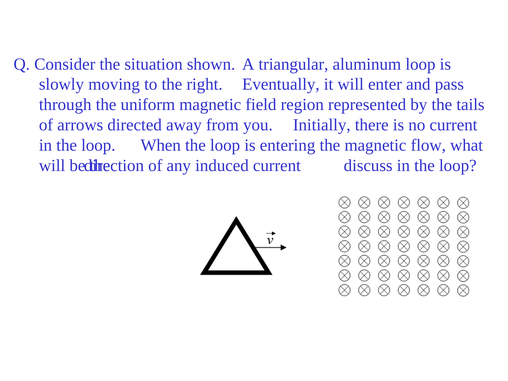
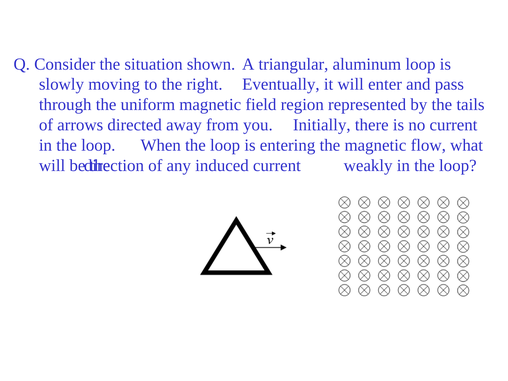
discuss: discuss -> weakly
